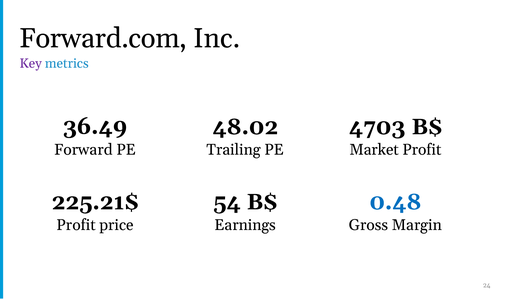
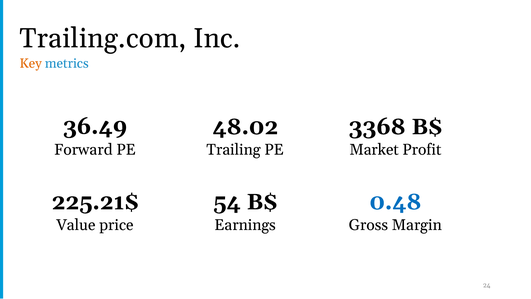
Forward.com: Forward.com -> Trailing.com
Key colour: purple -> orange
4703: 4703 -> 3368
Profit at (76, 225): Profit -> Value
